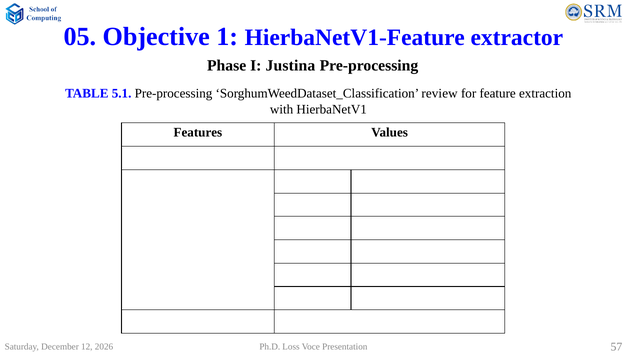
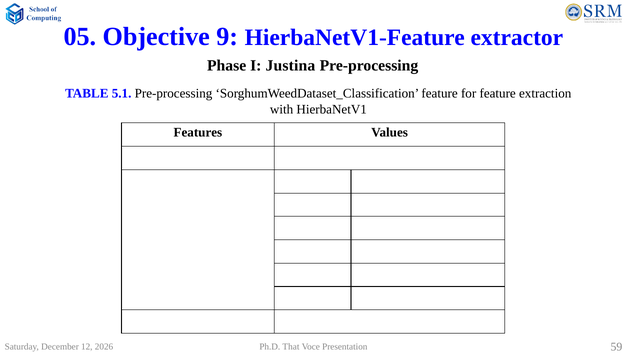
1: 1 -> 9
SorghumWeedDataset_Classification review: review -> feature
Loss: Loss -> That
57: 57 -> 59
